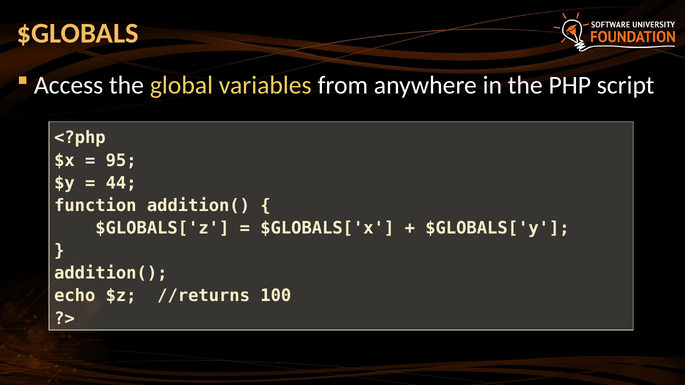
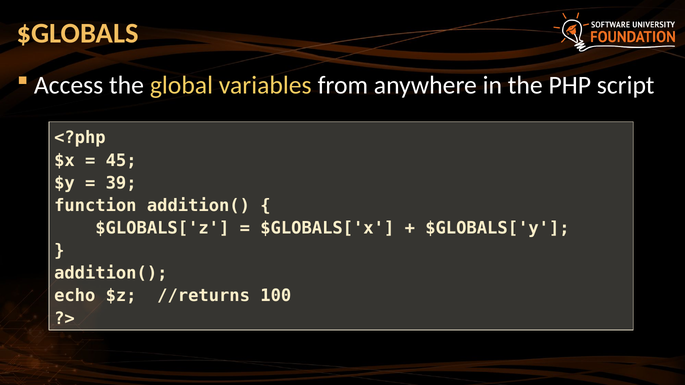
95: 95 -> 45
44: 44 -> 39
